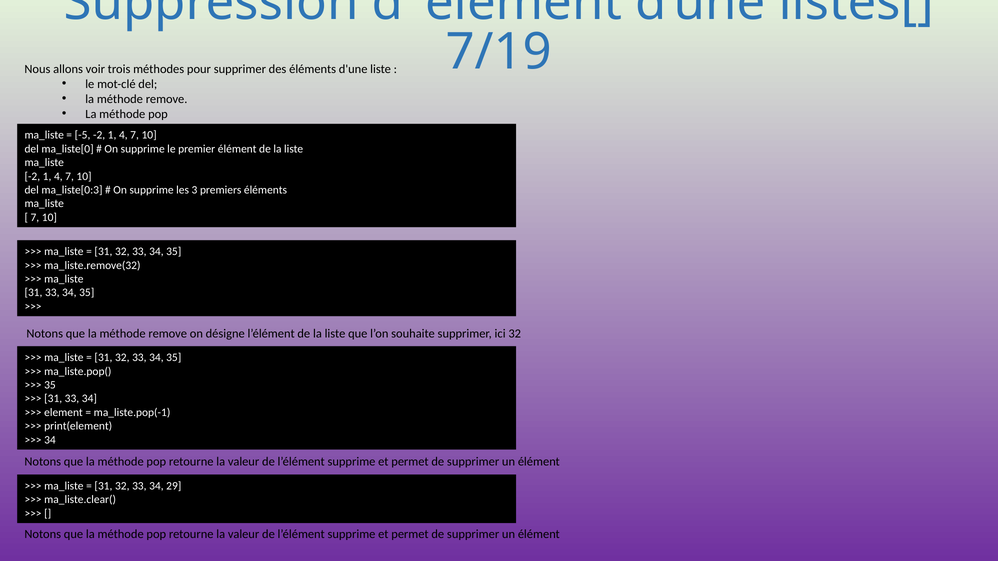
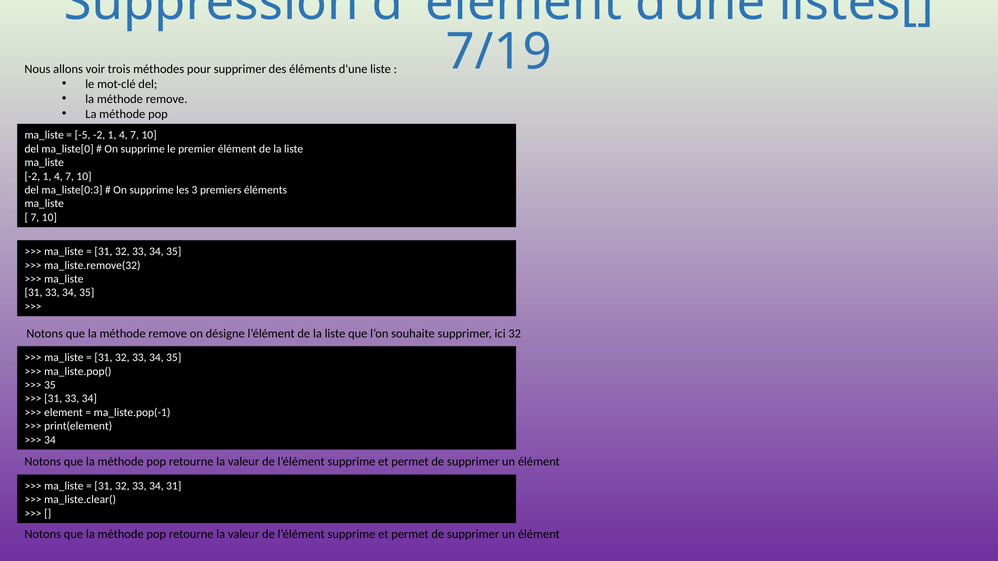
34 29: 29 -> 31
